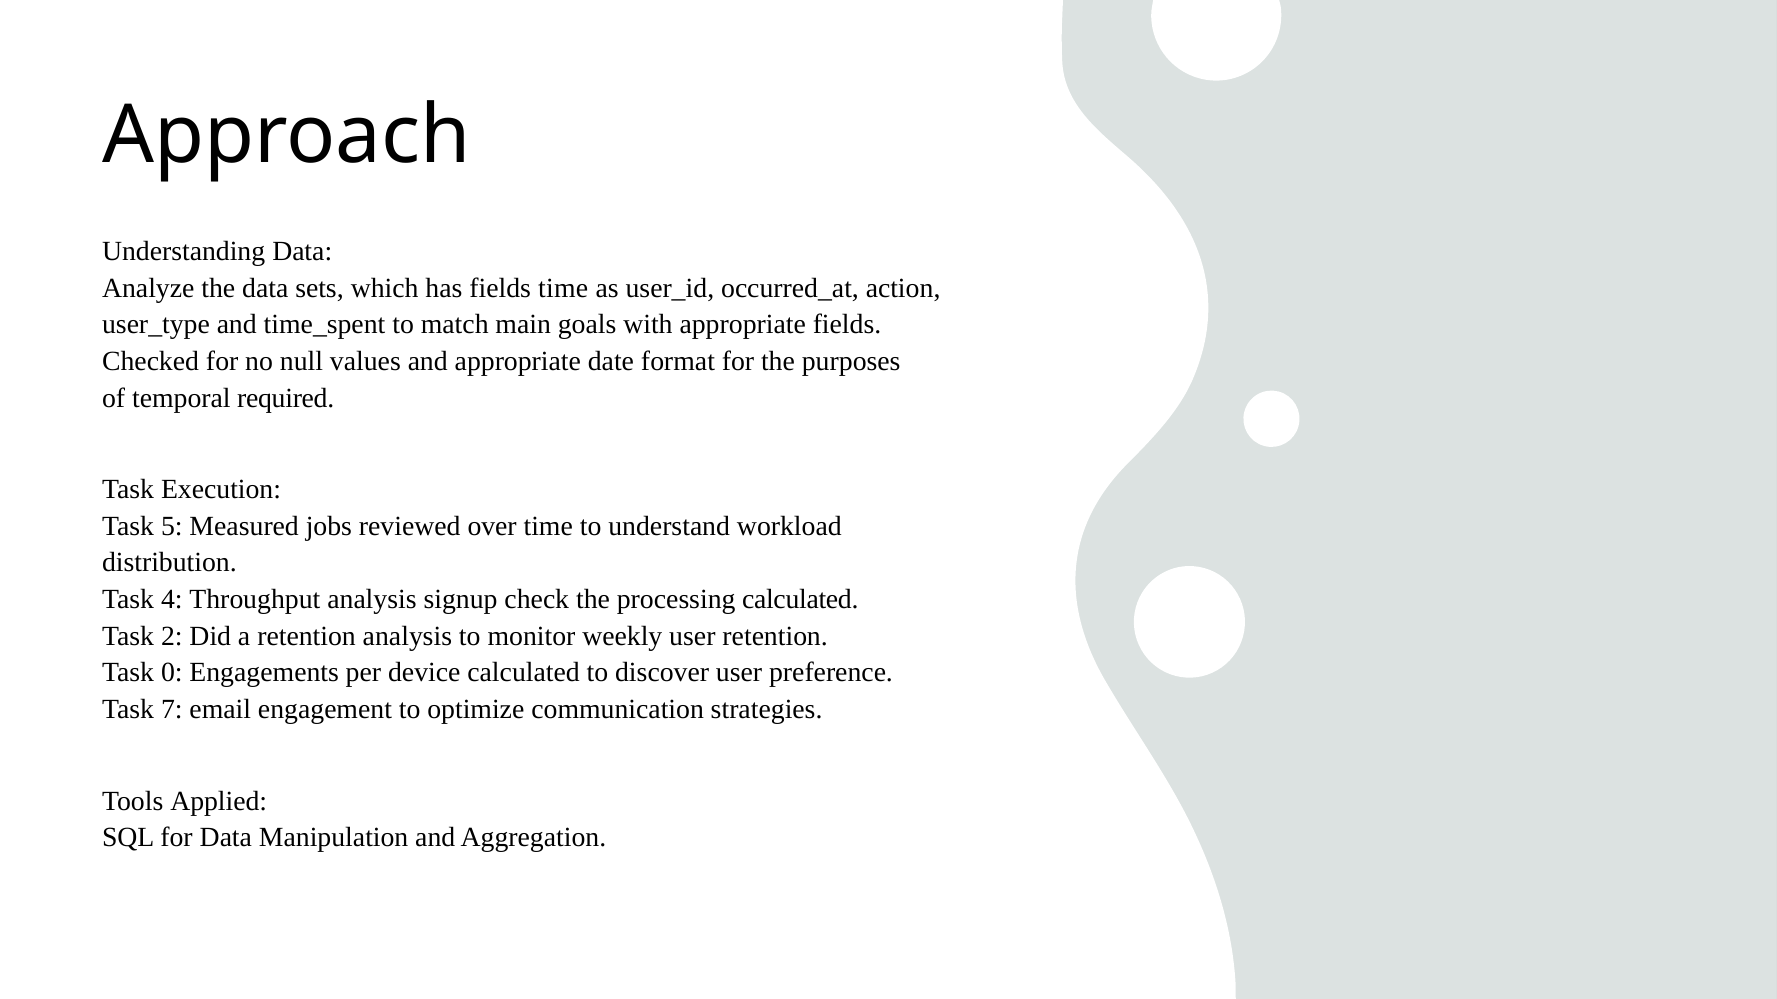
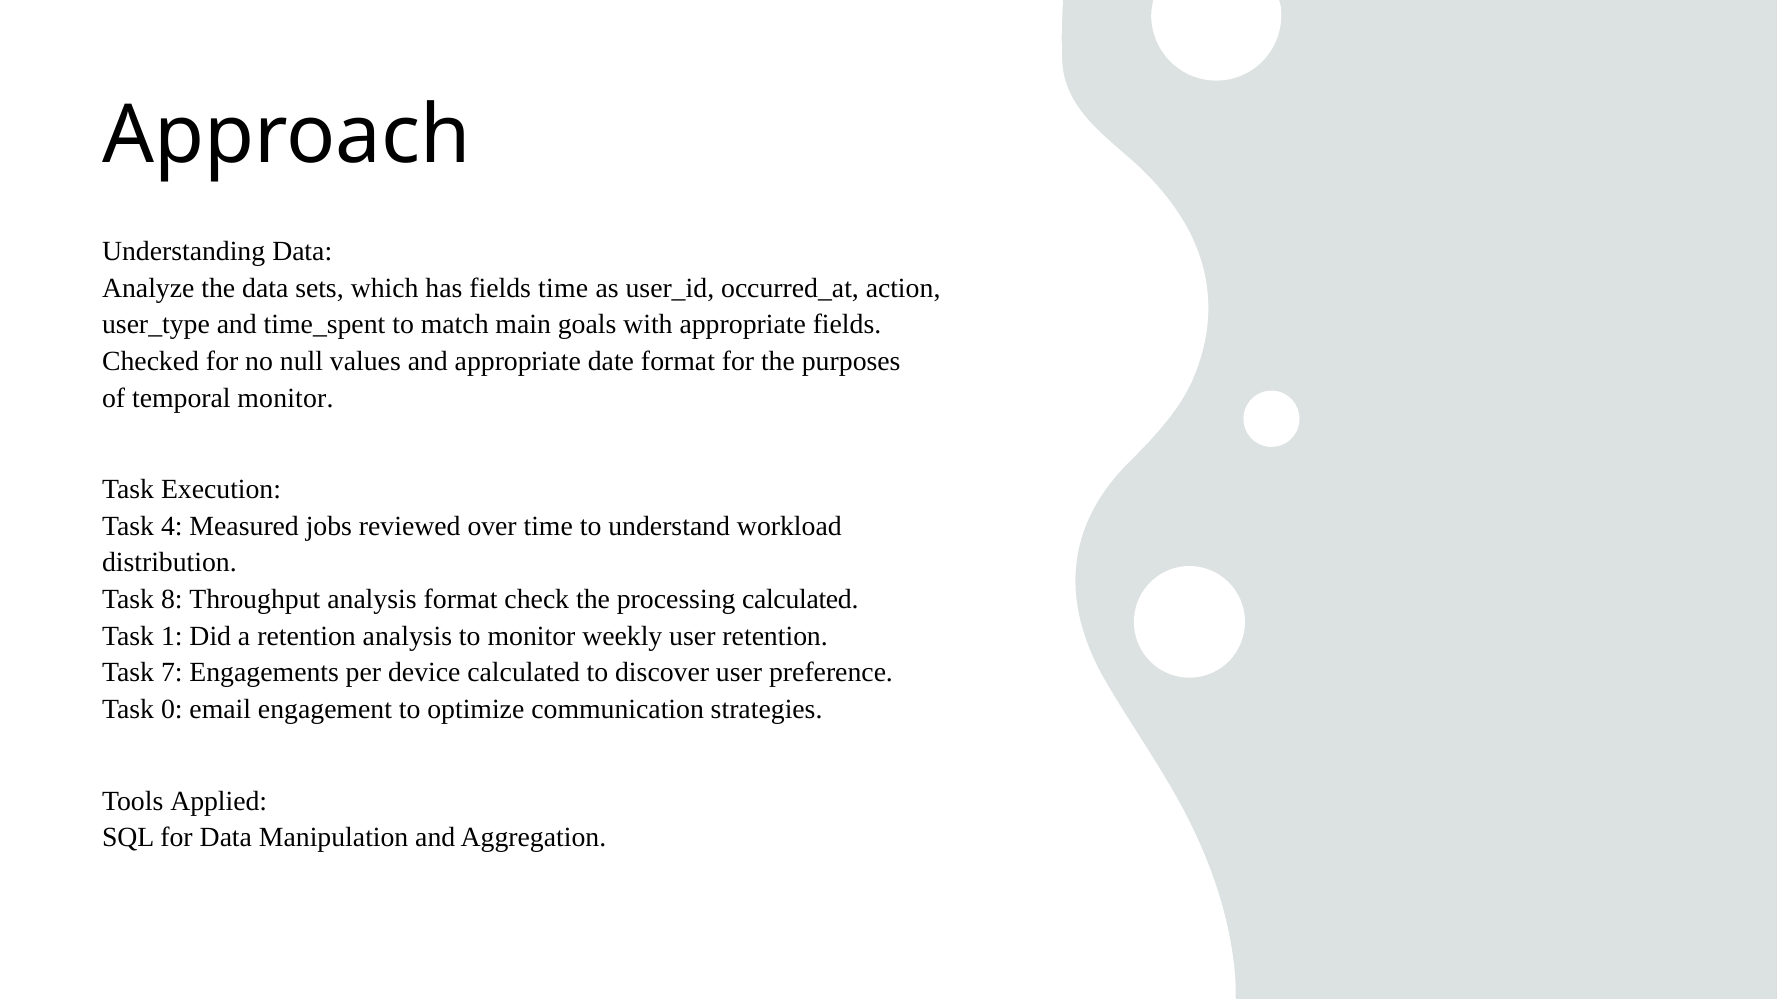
temporal required: required -> monitor
5: 5 -> 4
4: 4 -> 8
analysis signup: signup -> format
2: 2 -> 1
0: 0 -> 7
7: 7 -> 0
